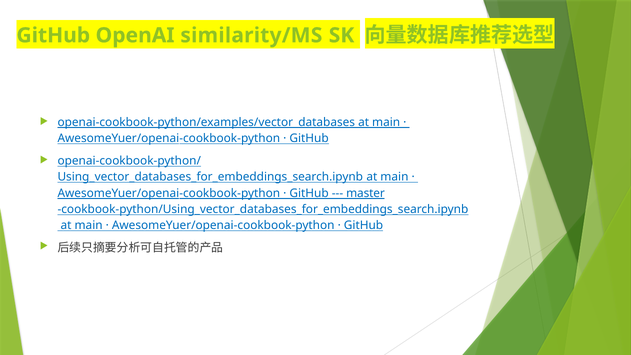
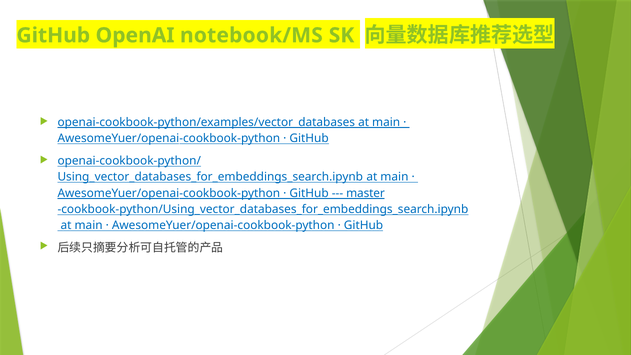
similarity/MS: similarity/MS -> notebook/MS
